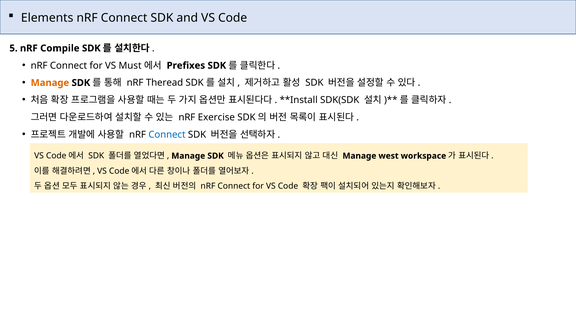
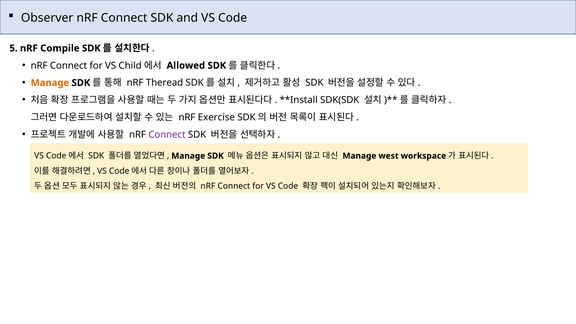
Elements: Elements -> Observer
Must: Must -> Child
Prefixes: Prefixes -> Allowed
Connect at (167, 135) colour: blue -> purple
